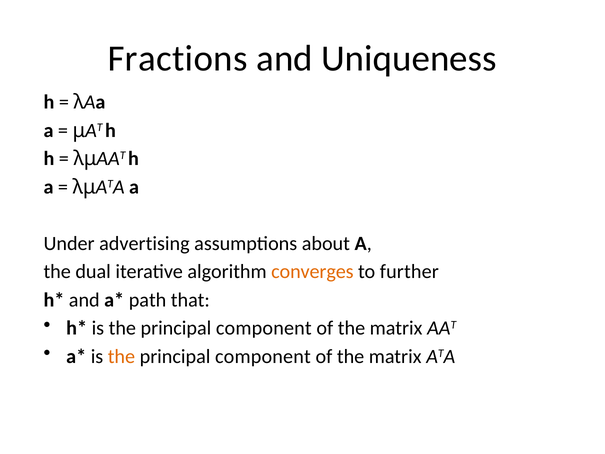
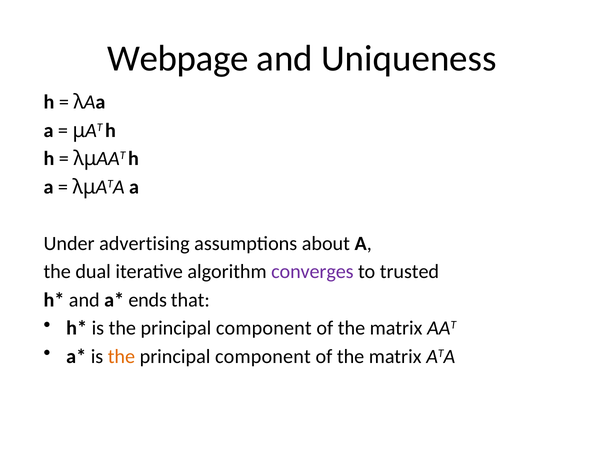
Fractions: Fractions -> Webpage
converges colour: orange -> purple
further: further -> trusted
path: path -> ends
